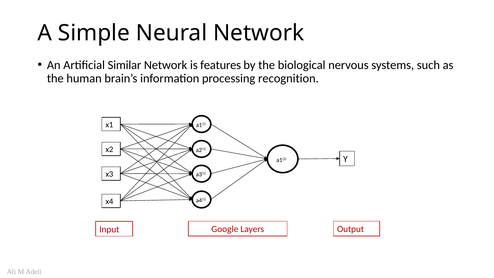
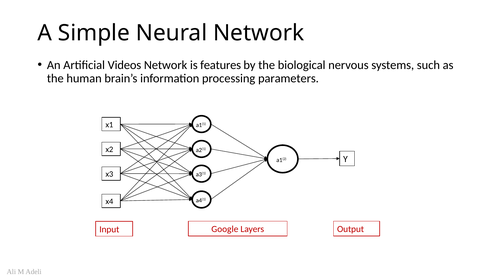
Similar: Similar -> Videos
recognition: recognition -> parameters
